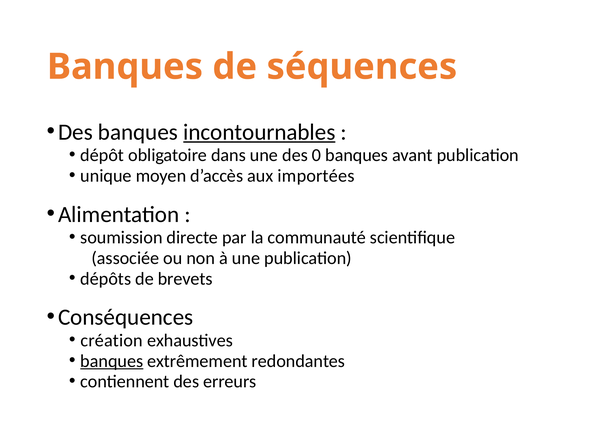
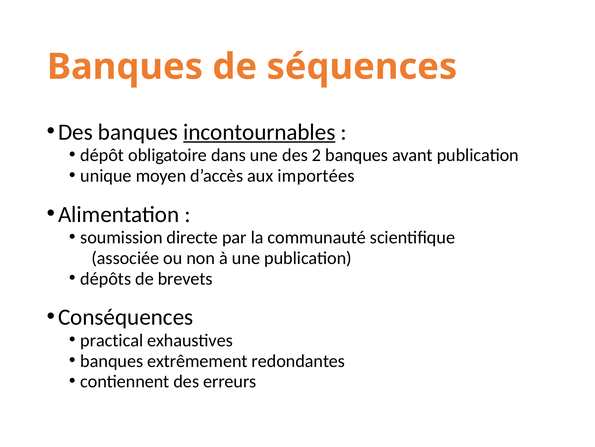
0: 0 -> 2
création: création -> practical
banques at (112, 360) underline: present -> none
